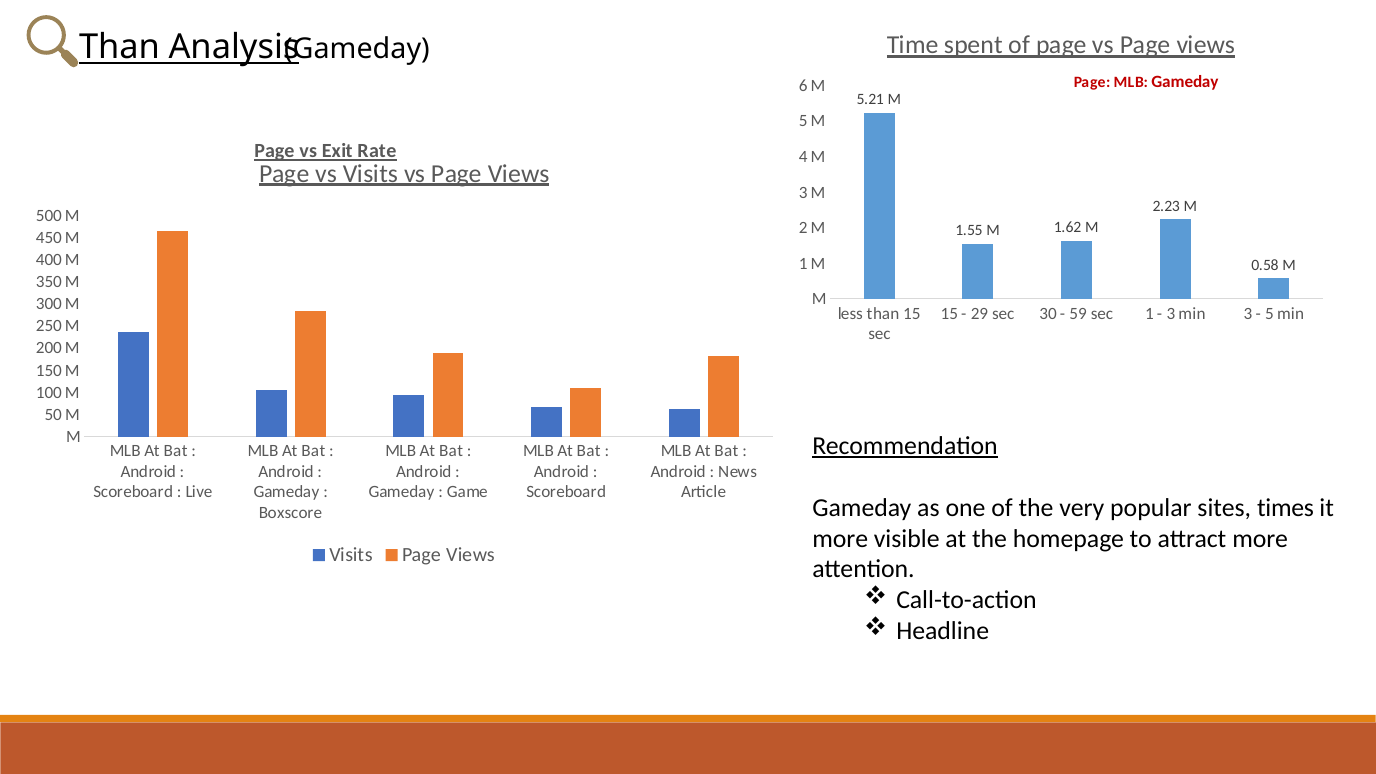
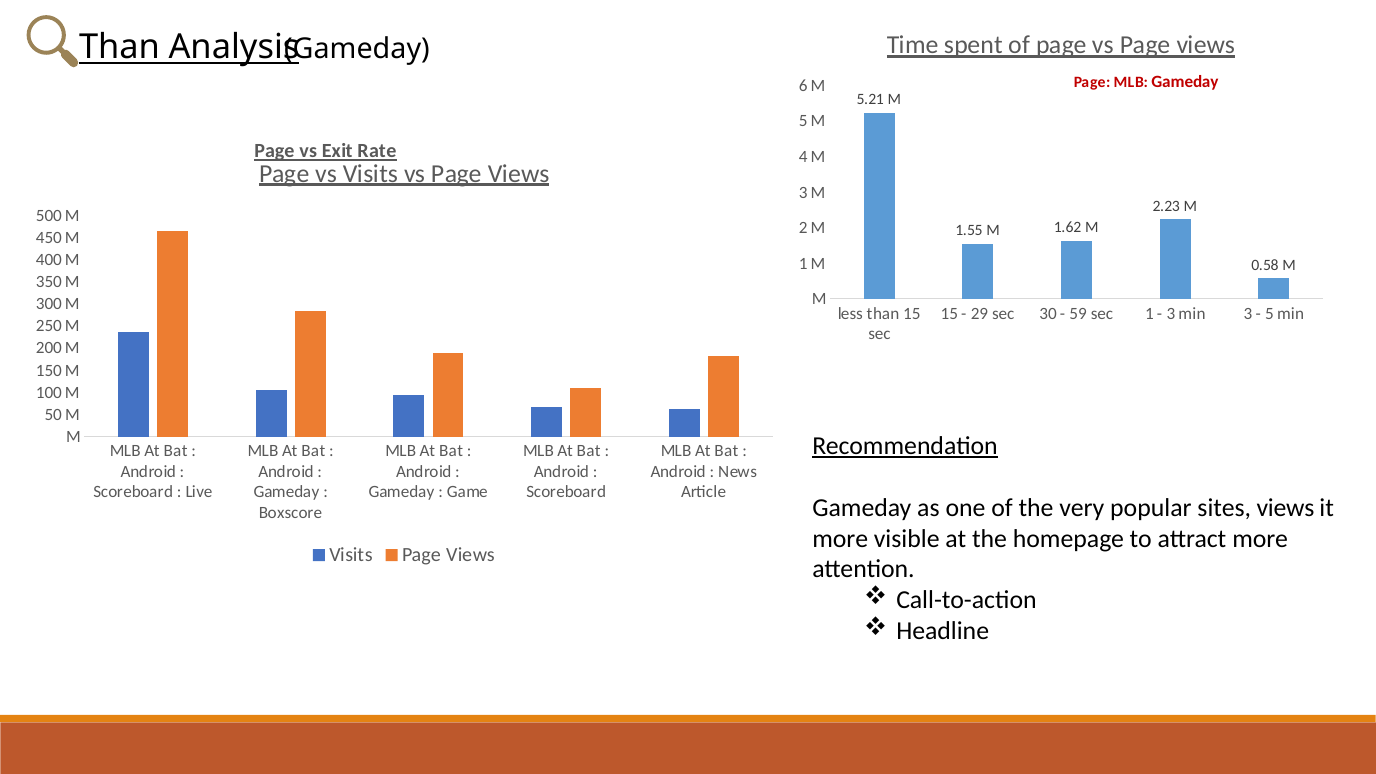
sites times: times -> views
